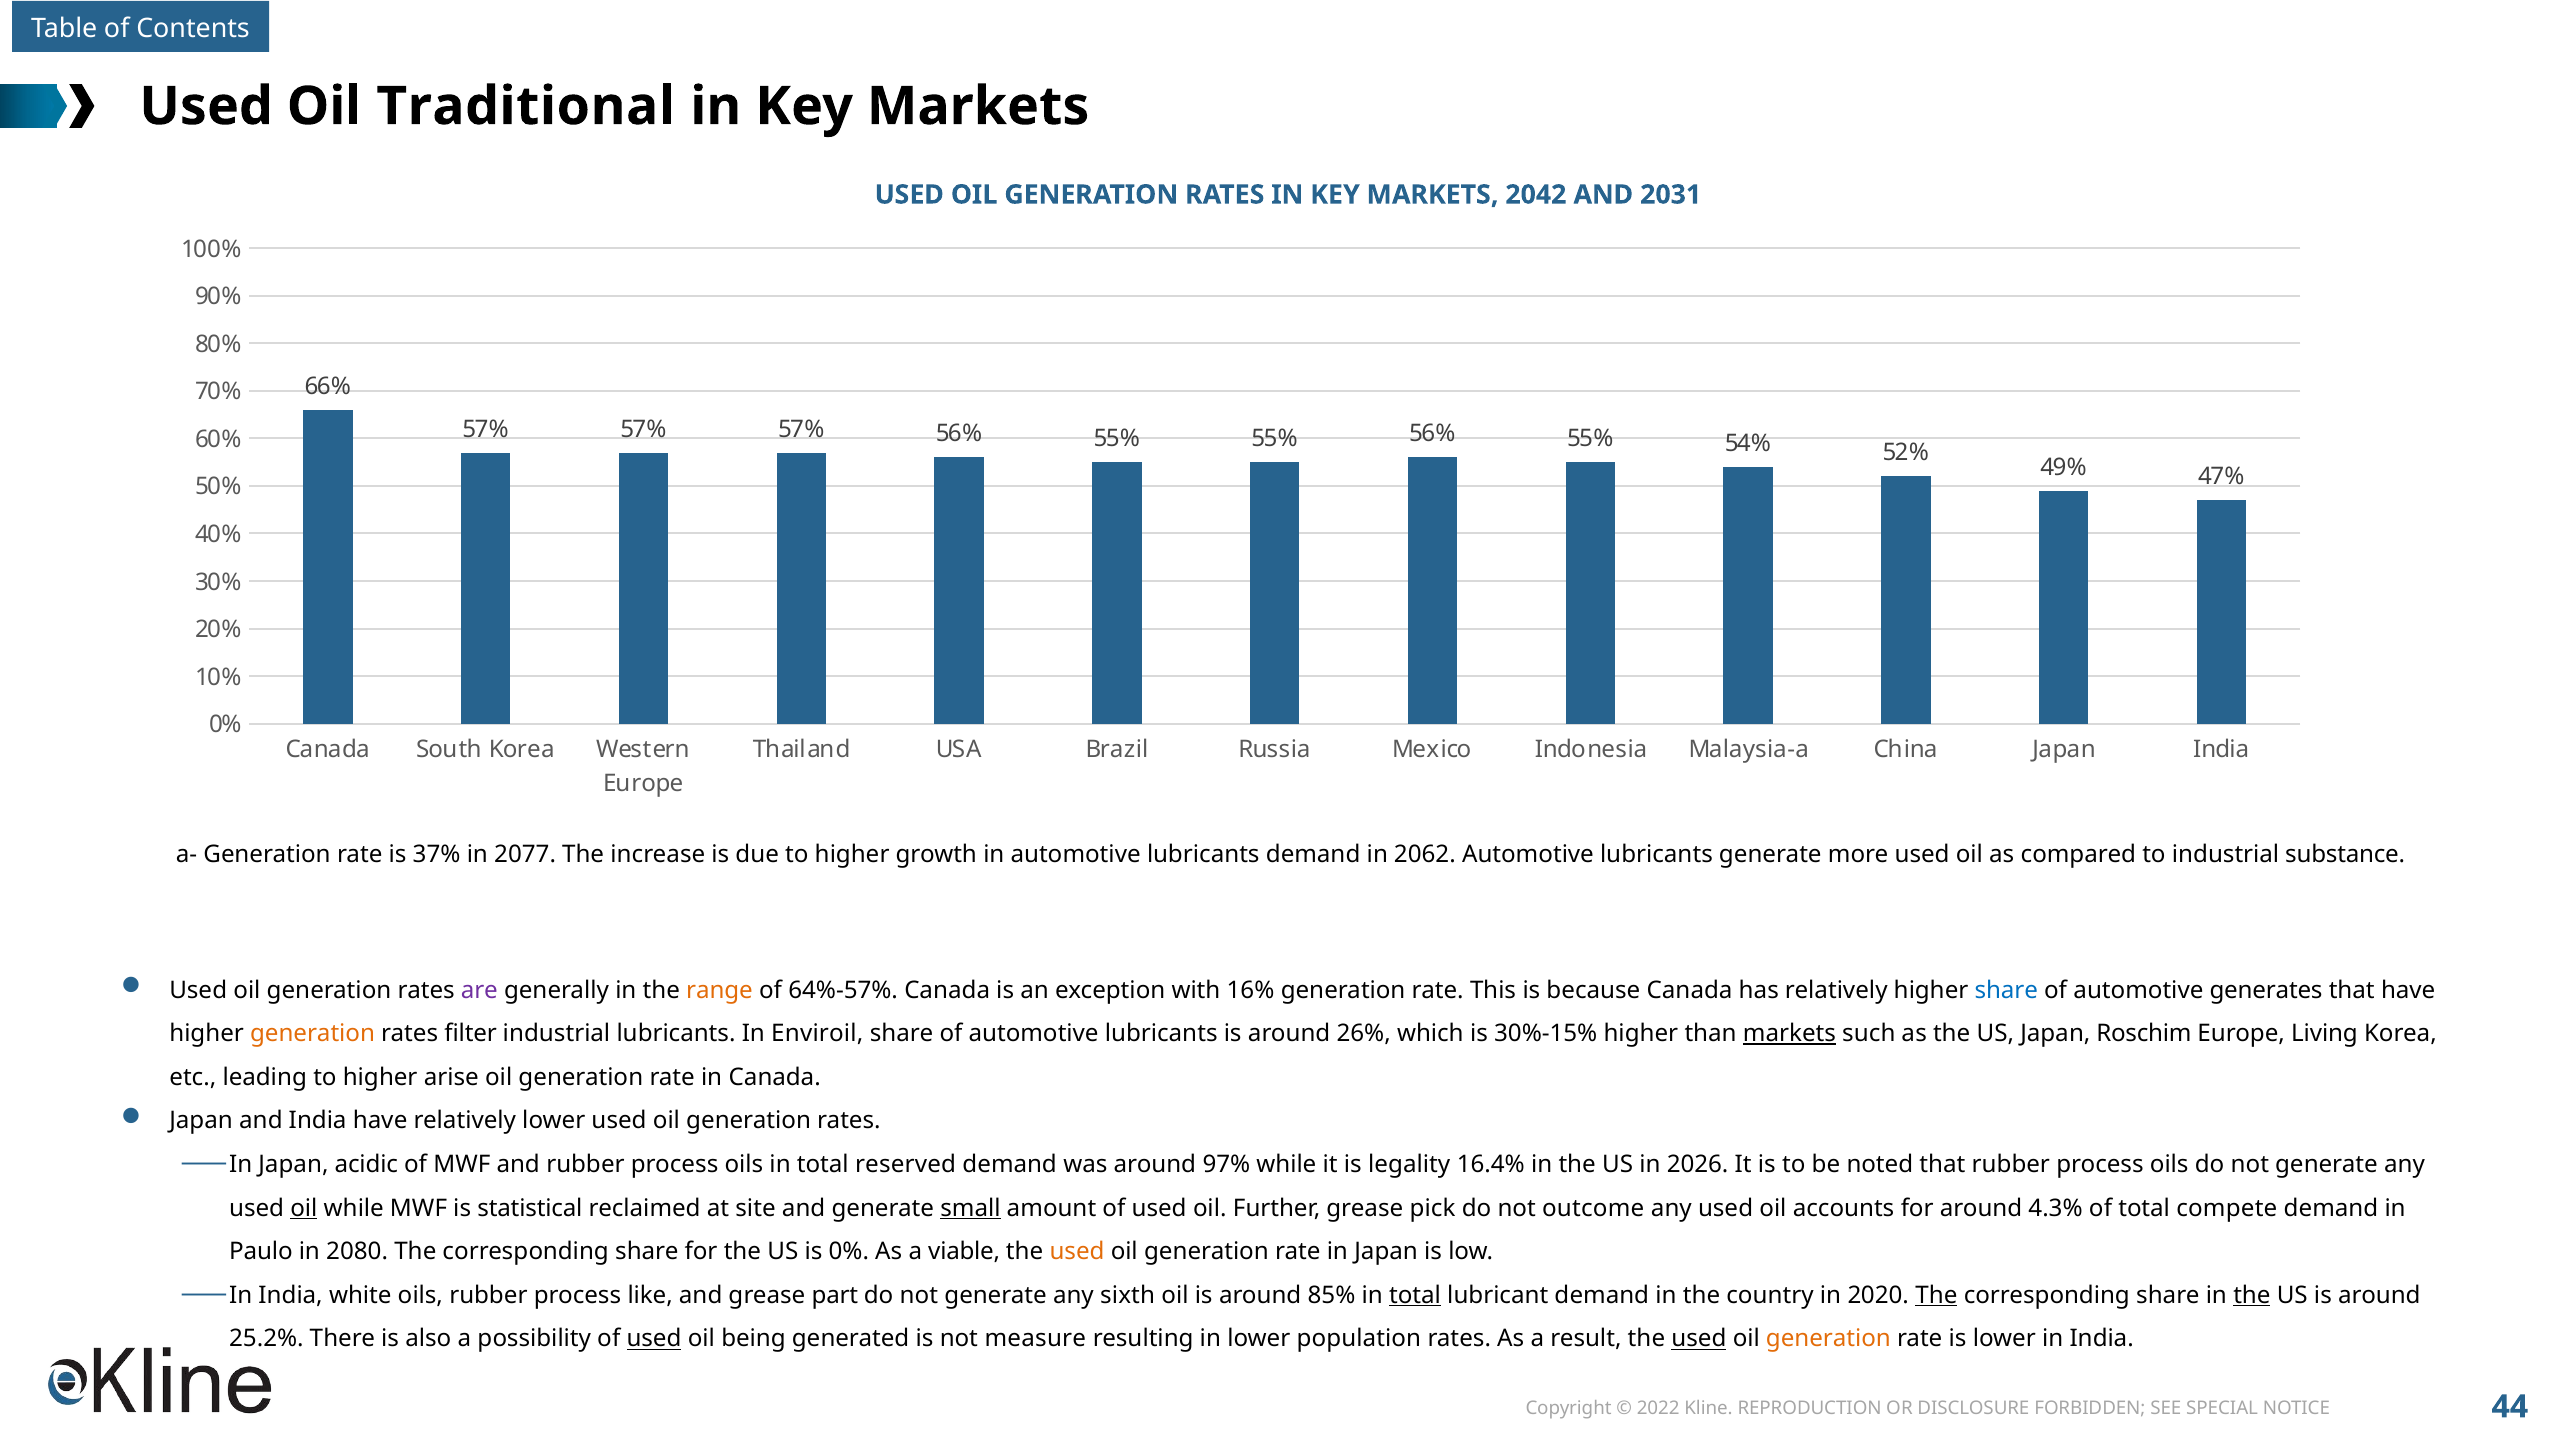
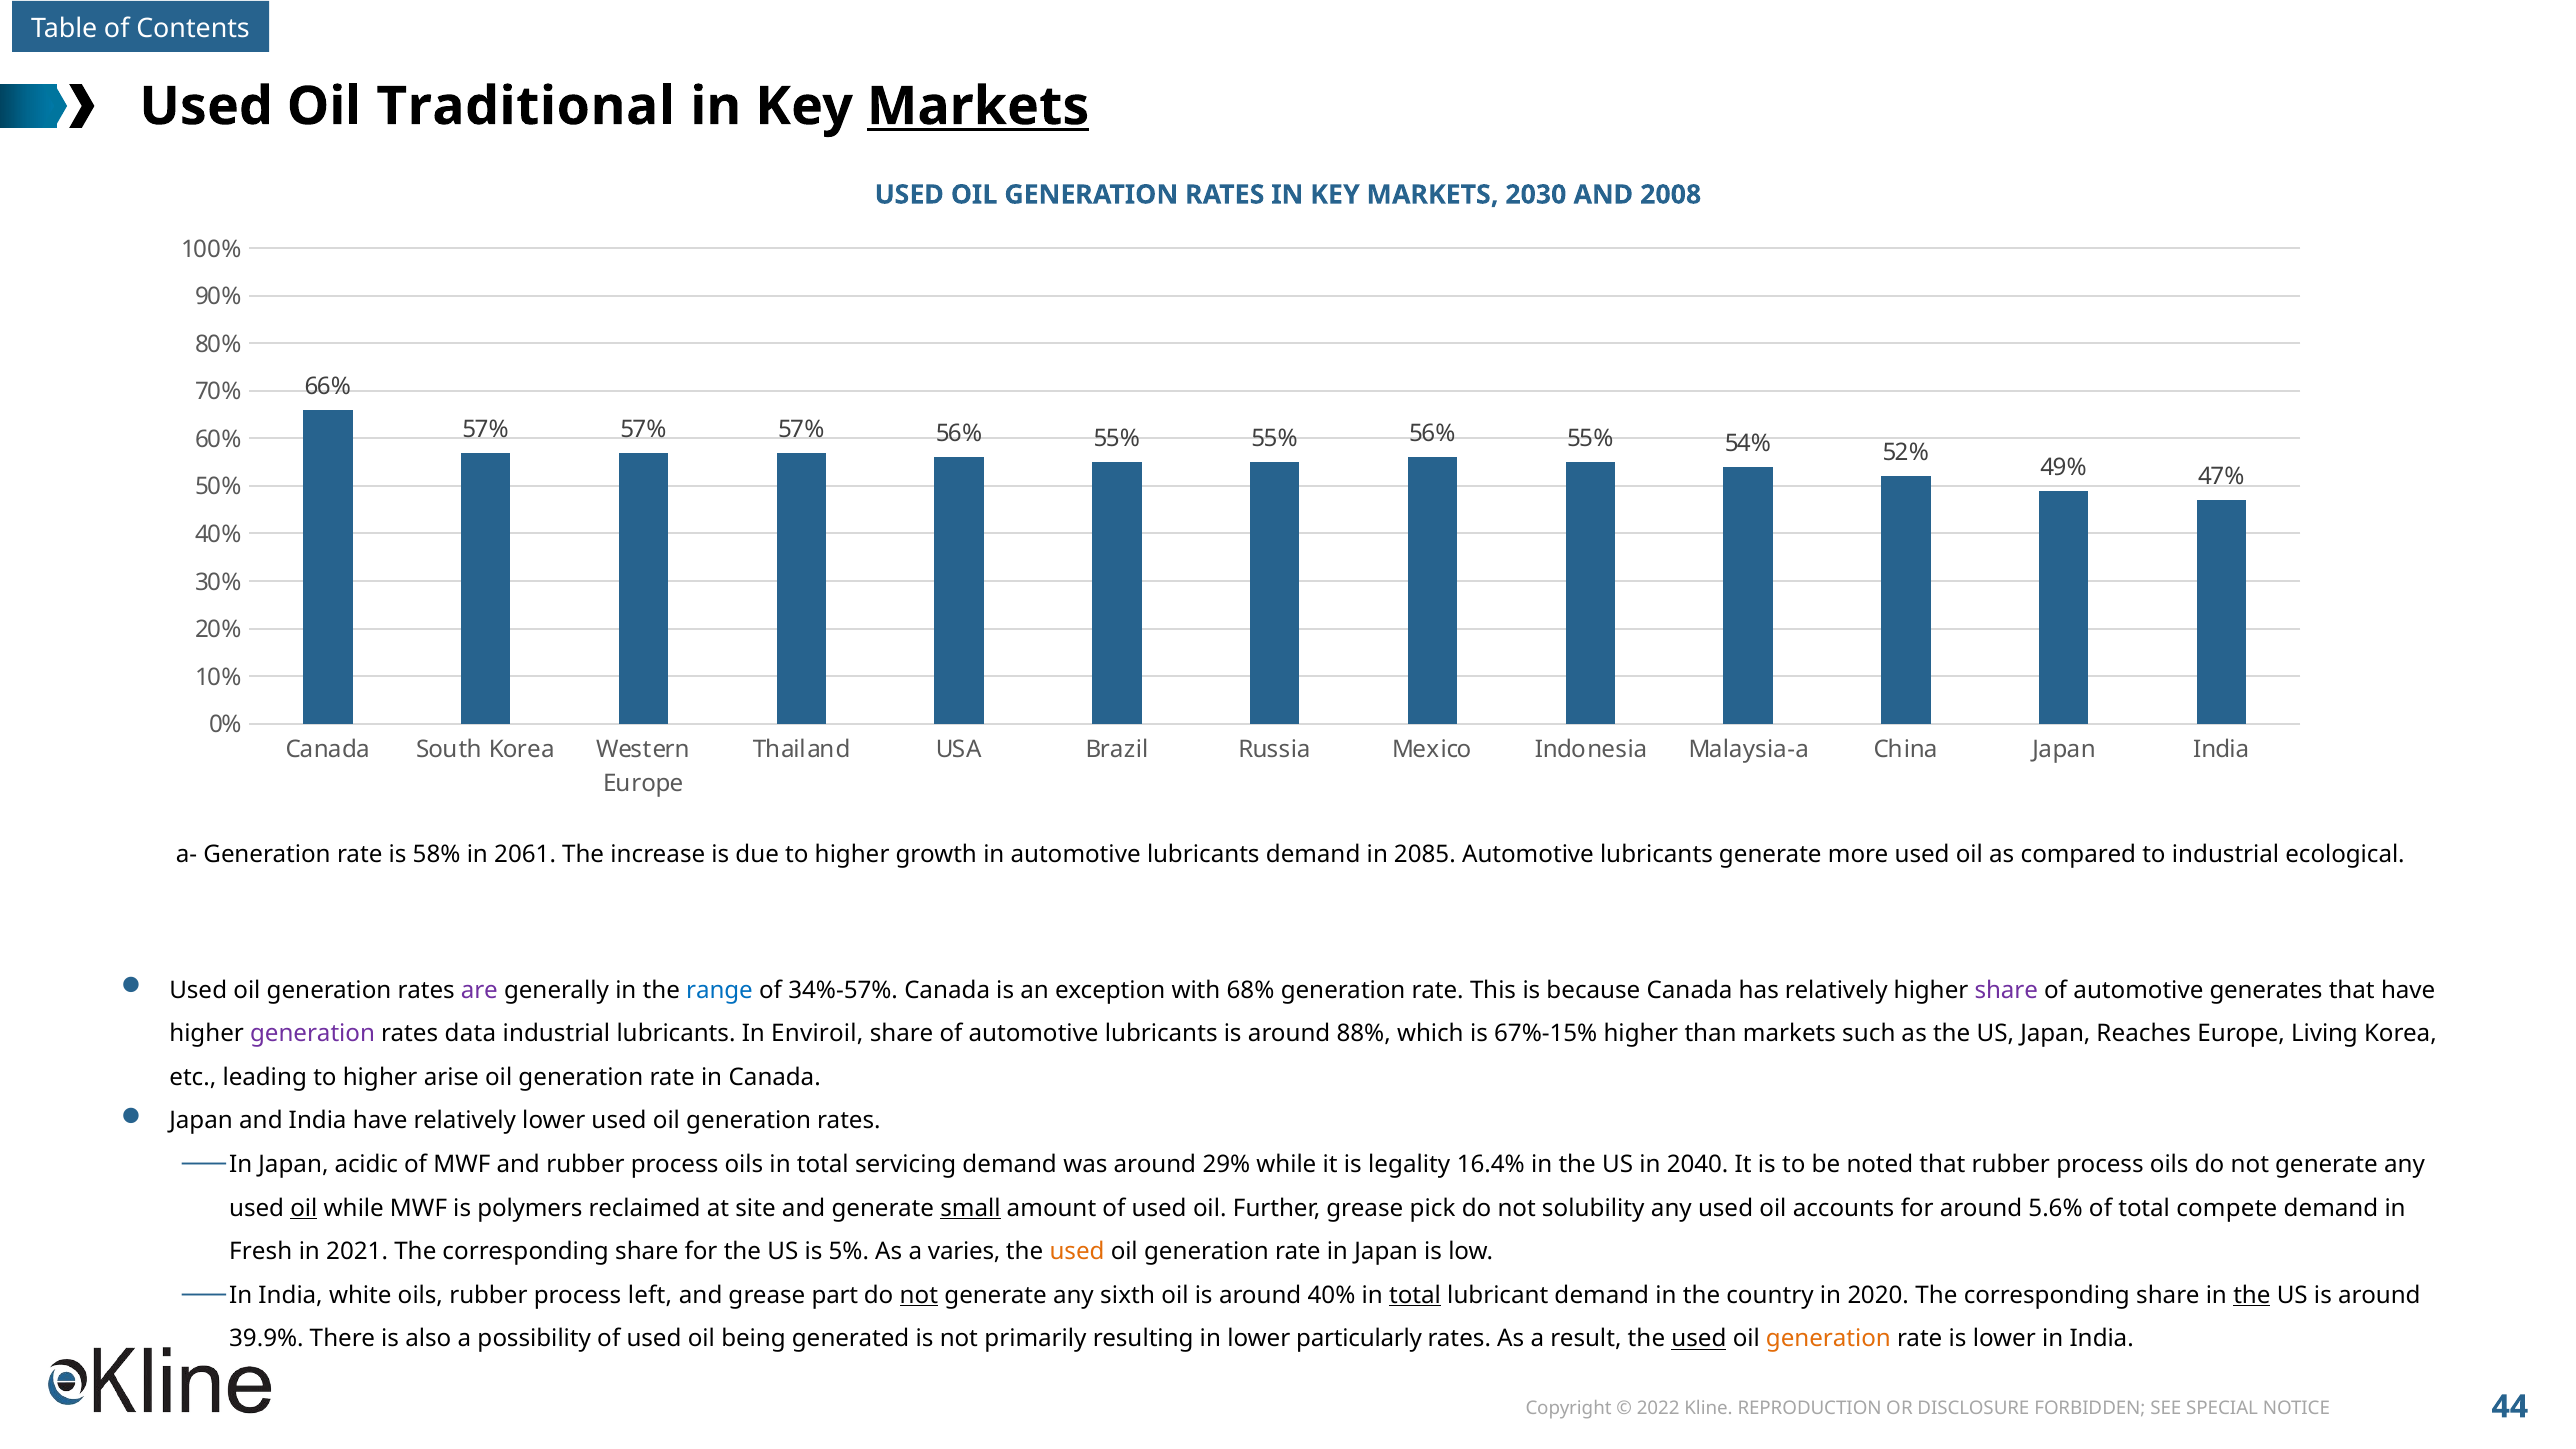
Markets at (978, 106) underline: none -> present
2042: 2042 -> 2030
2031: 2031 -> 2008
37%: 37% -> 58%
2077: 2077 -> 2061
2062: 2062 -> 2085
substance: substance -> ecological
range colour: orange -> blue
64%-57%: 64%-57% -> 34%-57%
16%: 16% -> 68%
share at (2006, 990) colour: blue -> purple
generation at (313, 1034) colour: orange -> purple
filter: filter -> data
26%: 26% -> 88%
30%-15%: 30%-15% -> 67%-15%
markets at (1789, 1034) underline: present -> none
Roschim: Roschim -> Reaches
reserved: reserved -> servicing
97%: 97% -> 29%
2026: 2026 -> 2040
statistical: statistical -> polymers
outcome: outcome -> solubility
4.3%: 4.3% -> 5.6%
Paulo: Paulo -> Fresh
2080: 2080 -> 2021
is 0%: 0% -> 5%
viable: viable -> varies
like: like -> left
not at (919, 1295) underline: none -> present
around 85%: 85% -> 40%
The at (1936, 1295) underline: present -> none
25.2%: 25.2% -> 39.9%
used at (654, 1339) underline: present -> none
measure: measure -> primarily
population: population -> particularly
